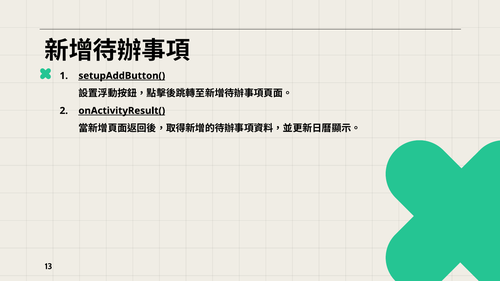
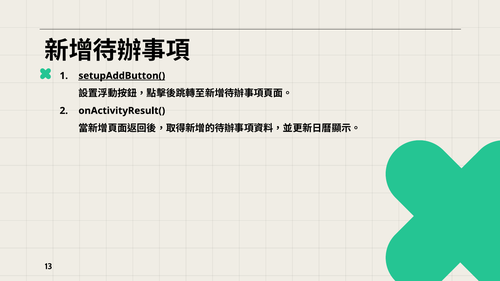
onActivityResult( underline: present -> none
